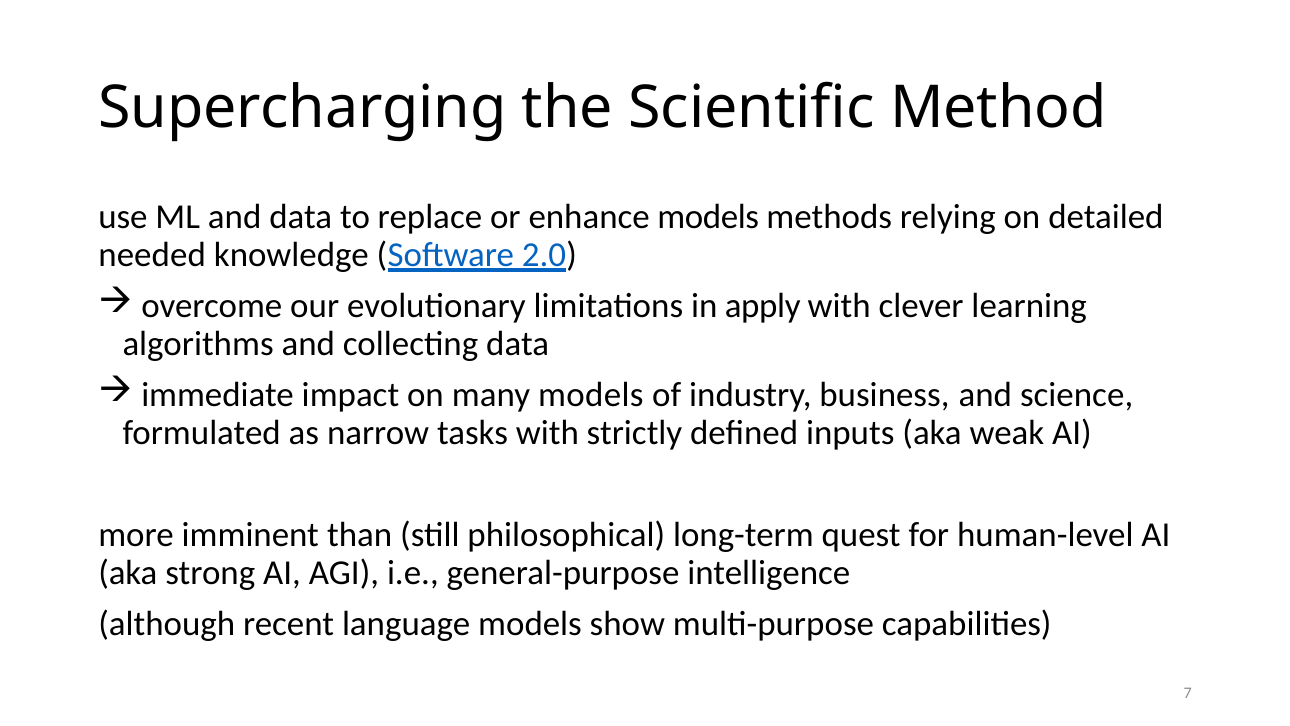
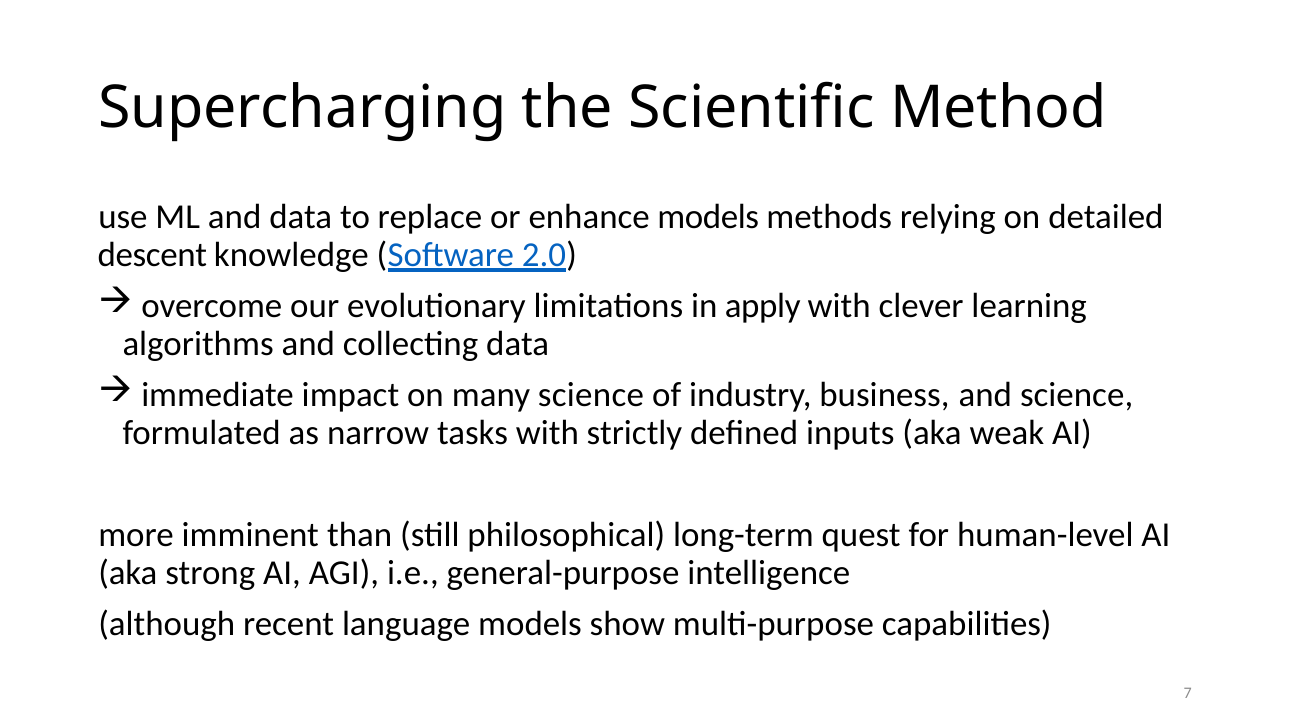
needed: needed -> descent
many models: models -> science
